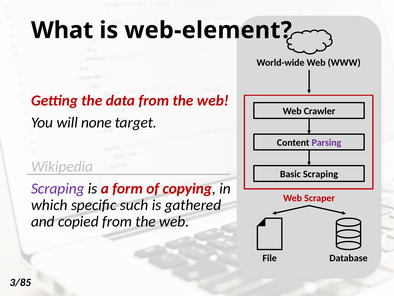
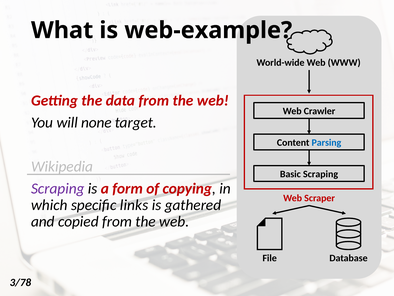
web-element: web-element -> web-example
Parsing colour: purple -> blue
such: such -> links
3/85: 3/85 -> 3/78
